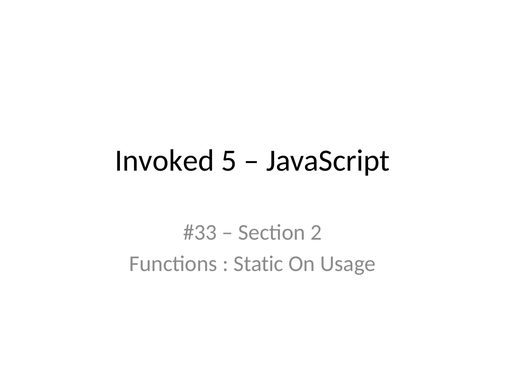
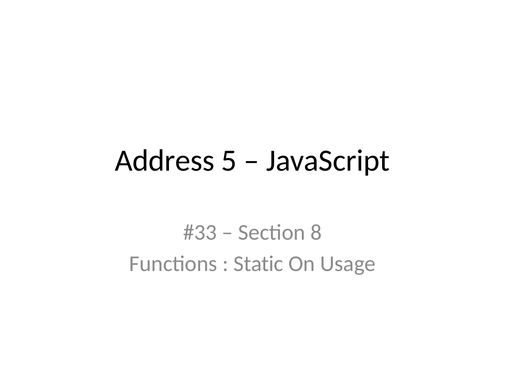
Invoked: Invoked -> Address
2: 2 -> 8
